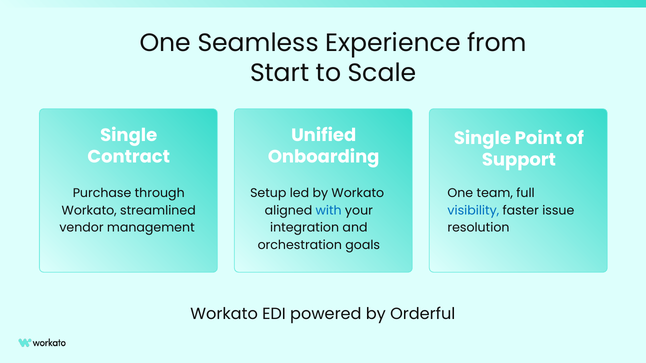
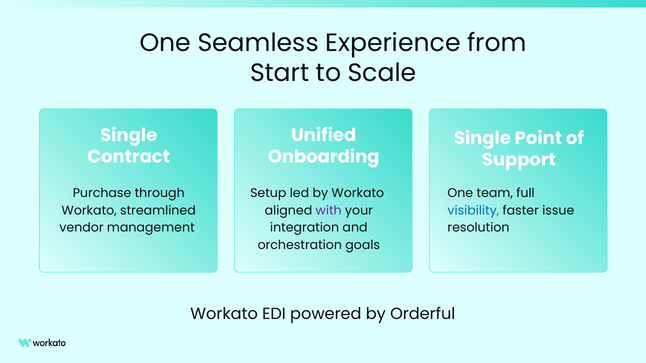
with colour: blue -> purple
